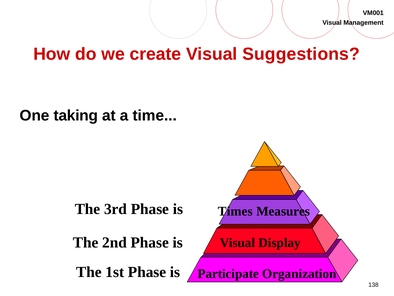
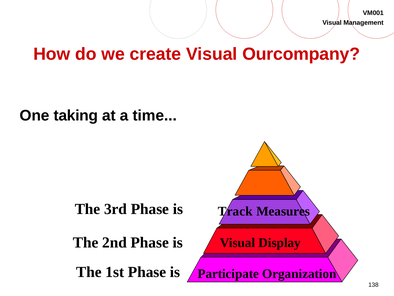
Suggestions: Suggestions -> Ourcompany
Times: Times -> Track
